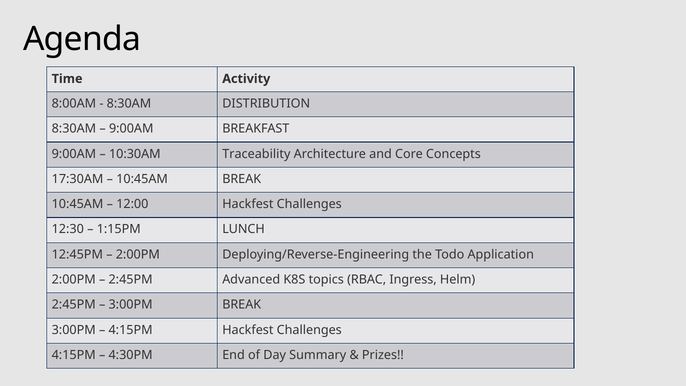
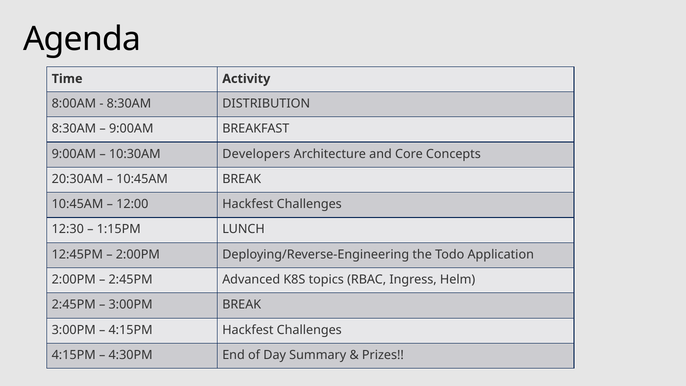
Traceability: Traceability -> Developers
17:30AM: 17:30AM -> 20:30AM
